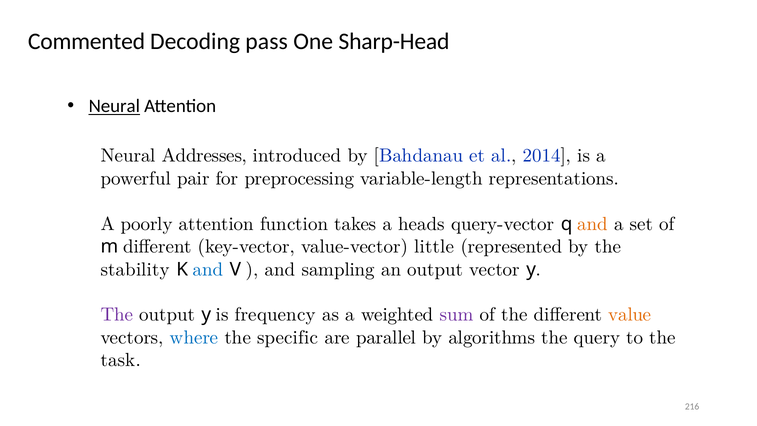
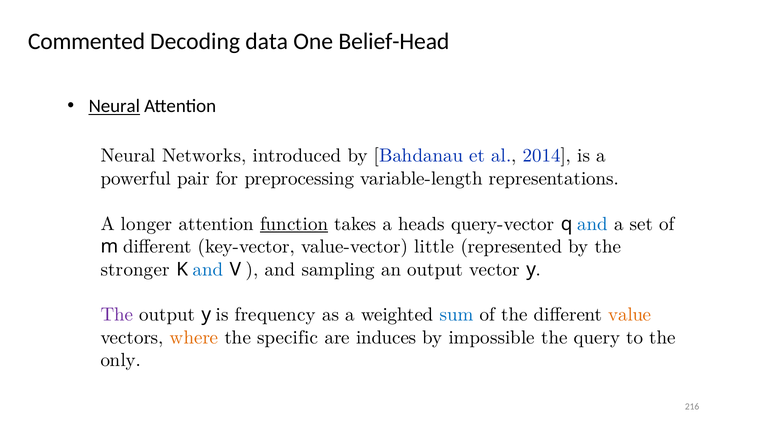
pass: pass -> data
Sharp-Head: Sharp-Head -> Belief-Head
Addresses: Addresses -> Networks
poorly: poorly -> longer
function underline: none -> present
and at (593, 224) colour: orange -> blue
stability: stability -> stronger
sum colour: purple -> blue
where colour: blue -> orange
parallel: parallel -> induces
algorithms: algorithms -> impossible
task: task -> only
